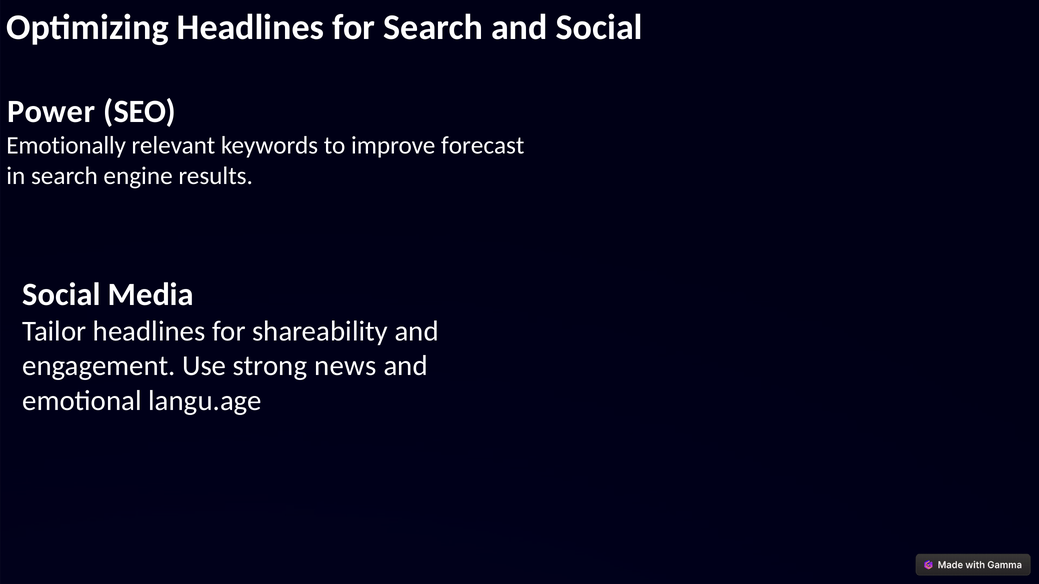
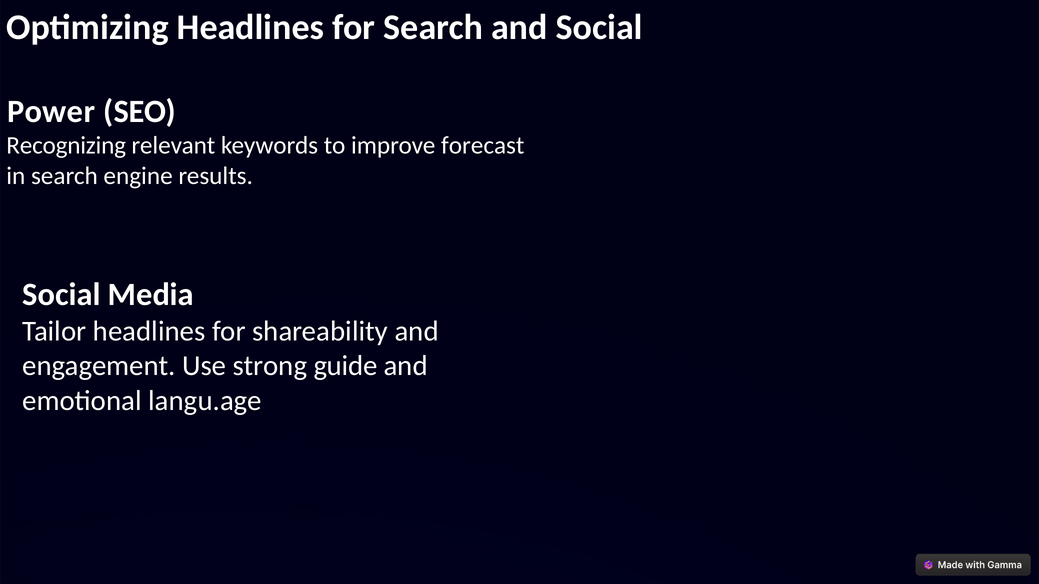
Emotionally: Emotionally -> Recognizing
news: news -> guide
